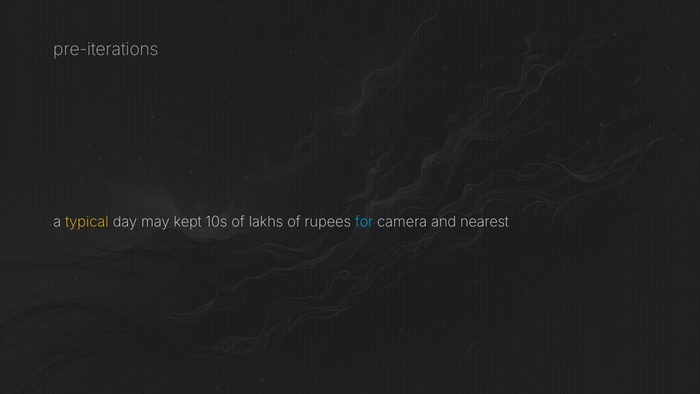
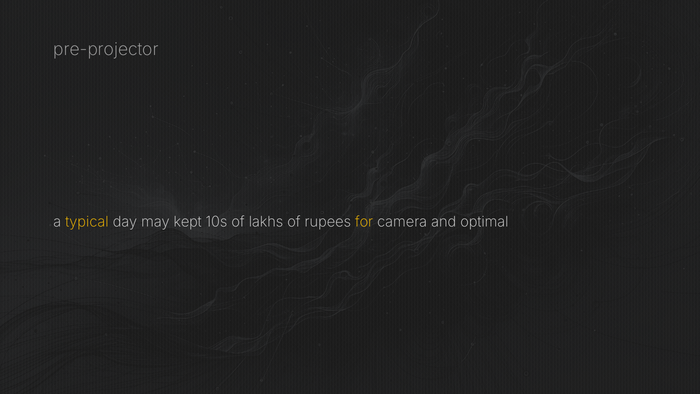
pre-iterations: pre-iterations -> pre-projector
for colour: light blue -> yellow
nearest: nearest -> optimal
